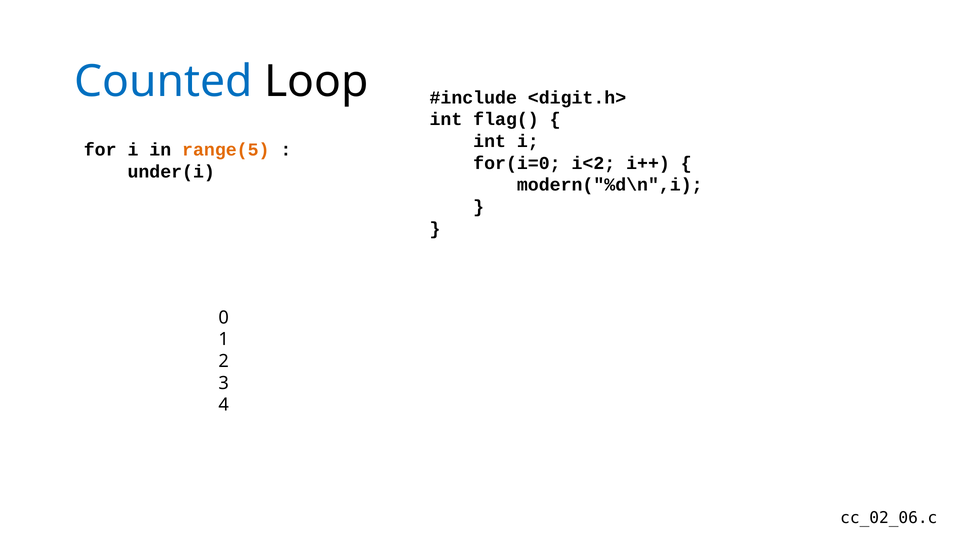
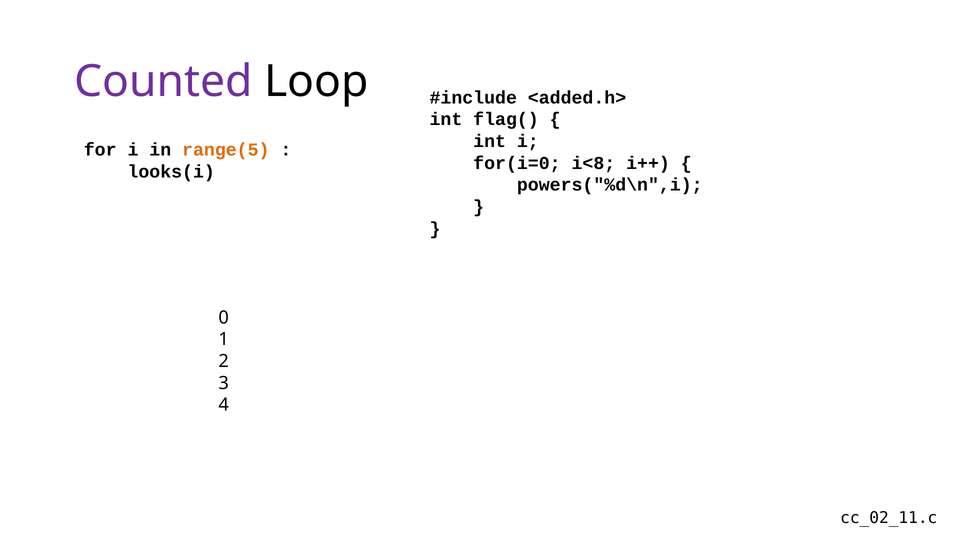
Counted colour: blue -> purple
<digit.h>: <digit.h> -> <added.h>
i<2: i<2 -> i<8
under(i: under(i -> looks(i
modern("%d\n",i: modern("%d\n",i -> powers("%d\n",i
cc_02_06.c: cc_02_06.c -> cc_02_11.c
